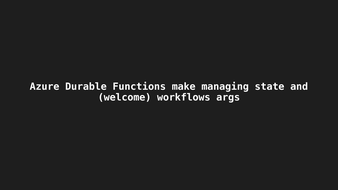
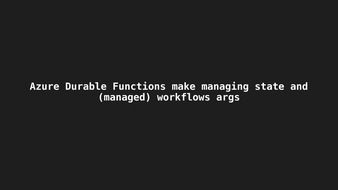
welcome: welcome -> managed
